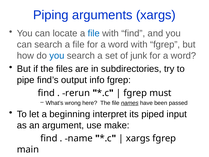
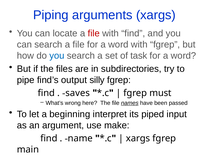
file at (94, 33) colour: blue -> red
junk: junk -> task
info: info -> silly
rerun: rerun -> saves
